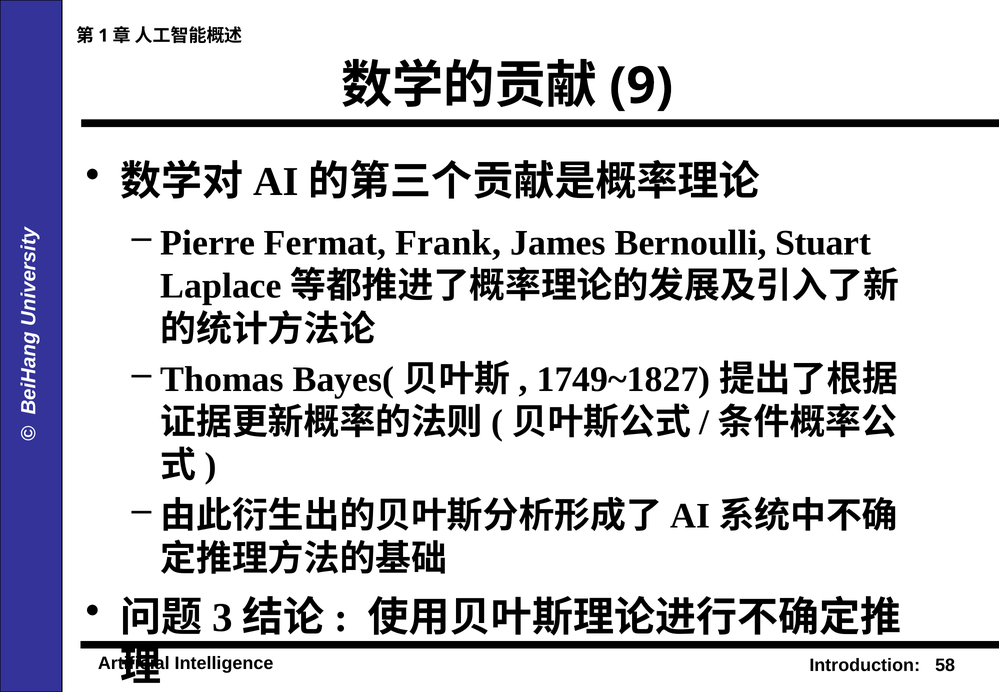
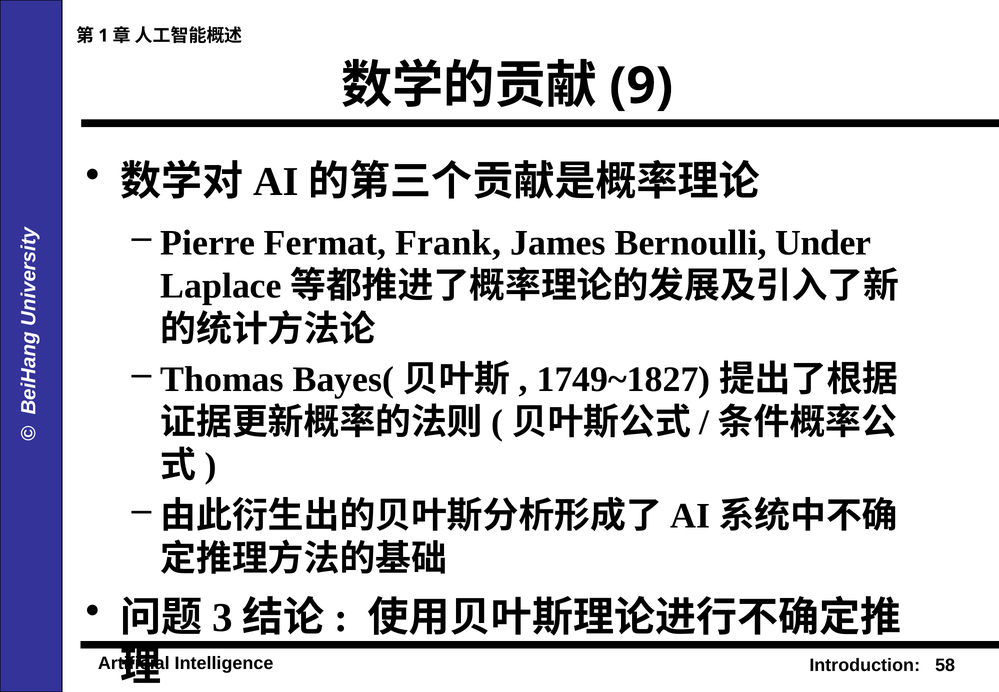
Stuart: Stuart -> Under
